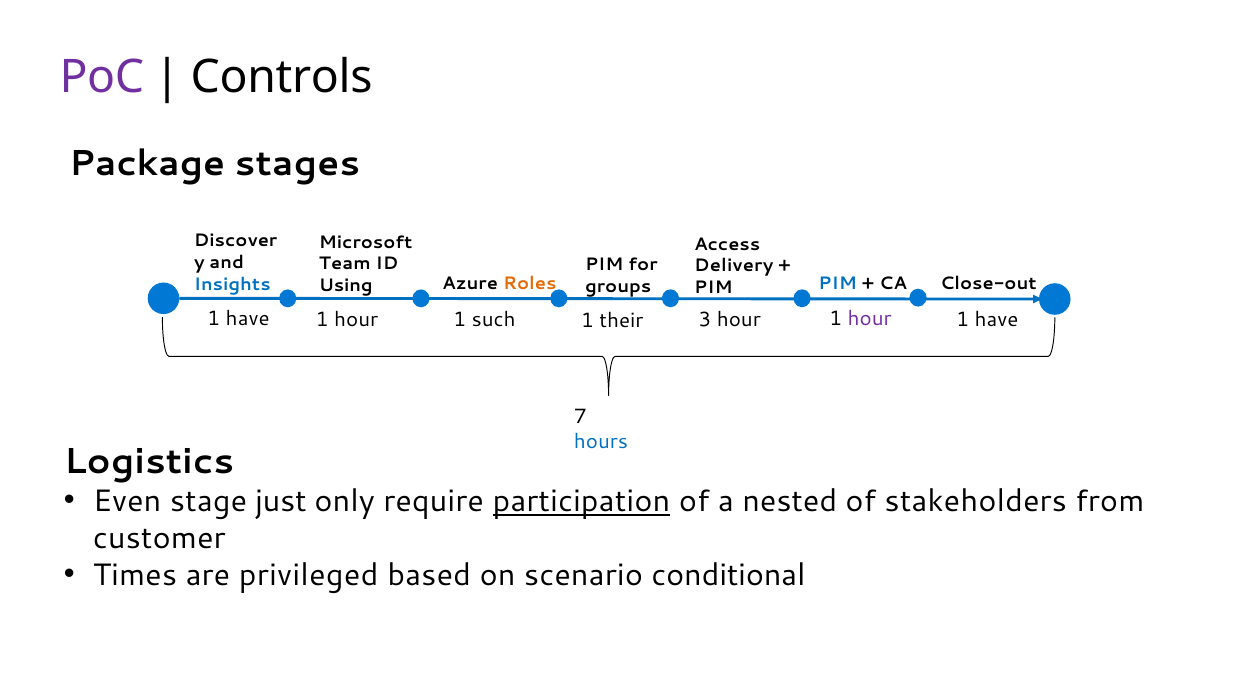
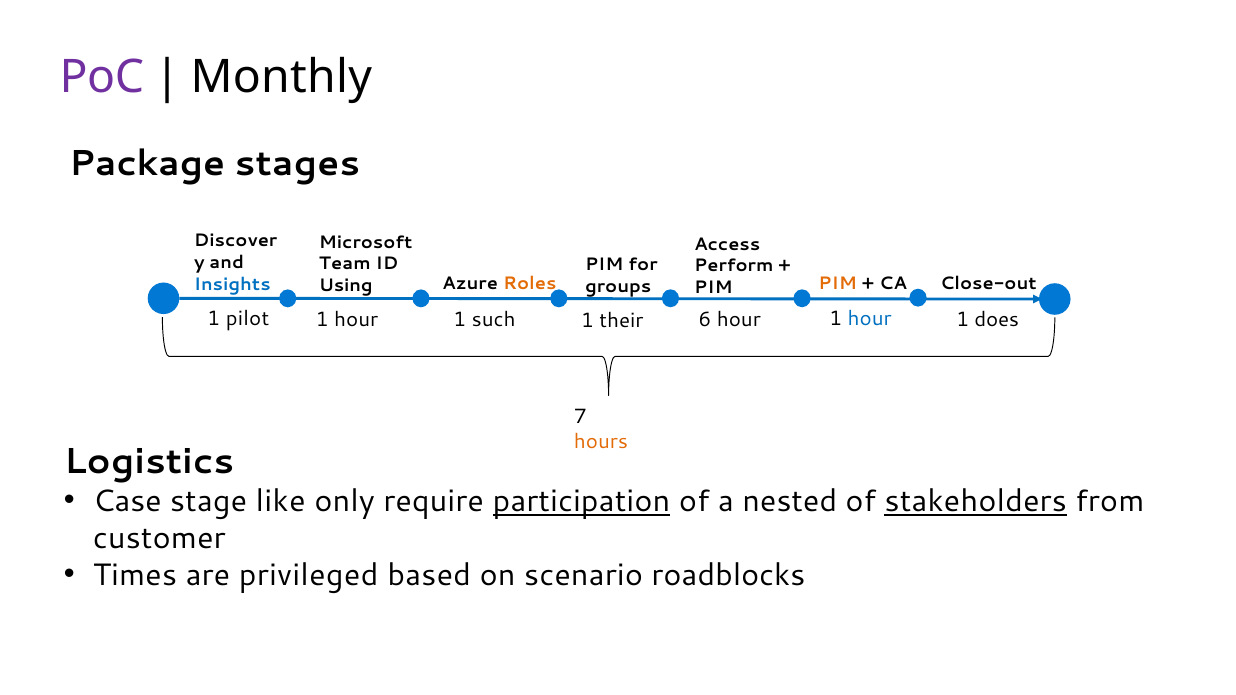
Controls: Controls -> Monthly
Delivery: Delivery -> Perform
PIM at (838, 283) colour: blue -> orange
have at (248, 319): have -> pilot
hour at (870, 319) colour: purple -> blue
3: 3 -> 6
have at (997, 320): have -> does
hours colour: blue -> orange
Even: Even -> Case
just: just -> like
stakeholders underline: none -> present
conditional: conditional -> roadblocks
